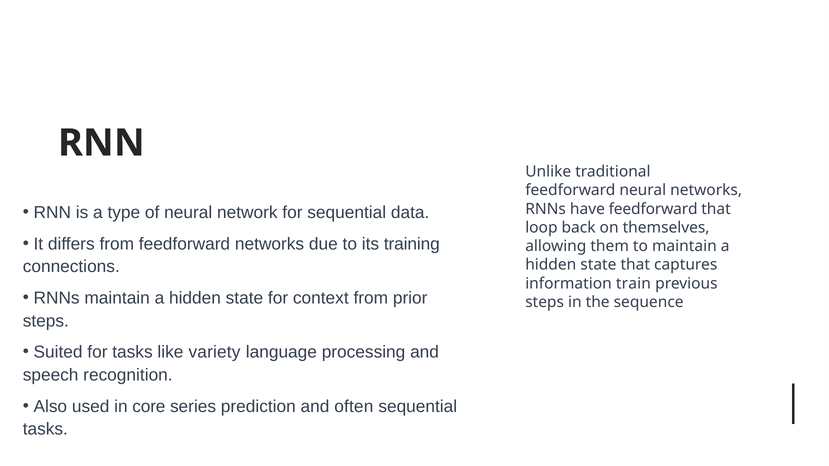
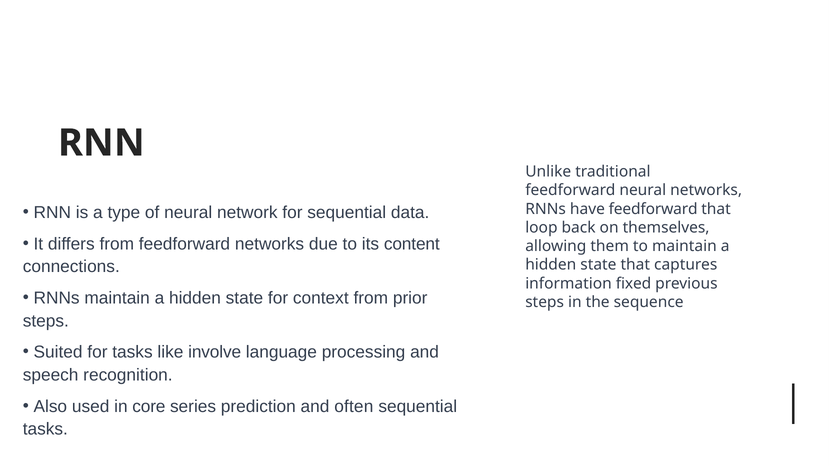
training: training -> content
train: train -> fixed
variety: variety -> involve
